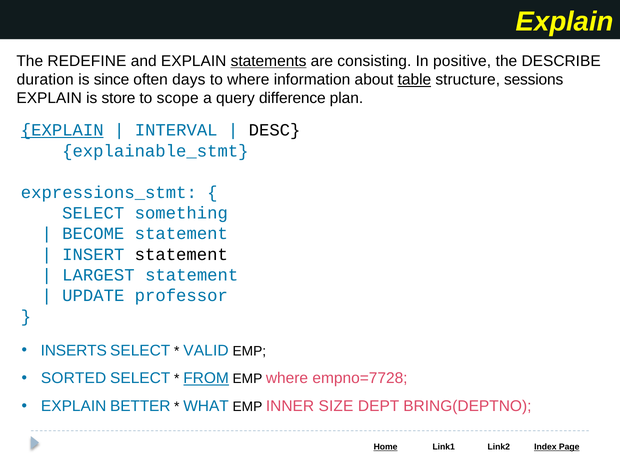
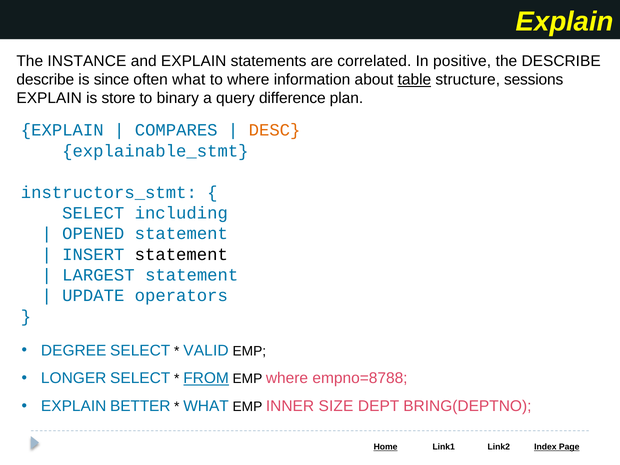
REDEFINE: REDEFINE -> INSTANCE
statements underline: present -> none
consisting: consisting -> correlated
duration at (45, 80): duration -> describe
often days: days -> what
scope: scope -> binary
EXPLAIN at (62, 130) underline: present -> none
INTERVAL: INTERVAL -> COMPARES
DESC colour: black -> orange
expressions_stmt: expressions_stmt -> instructors_stmt
something: something -> including
BECOME: BECOME -> OPENED
professor: professor -> operators
INSERTS: INSERTS -> DEGREE
SORTED: SORTED -> LONGER
empno=7728: empno=7728 -> empno=8788
